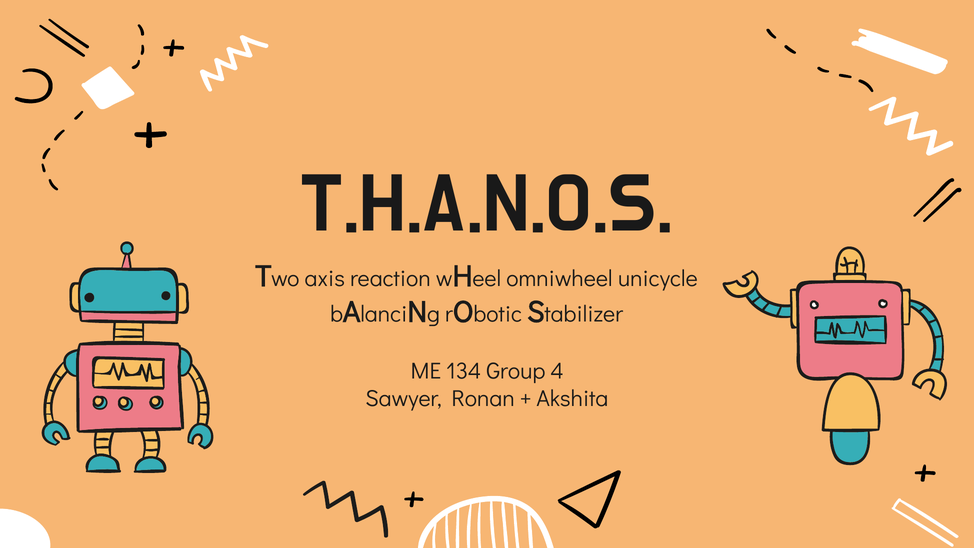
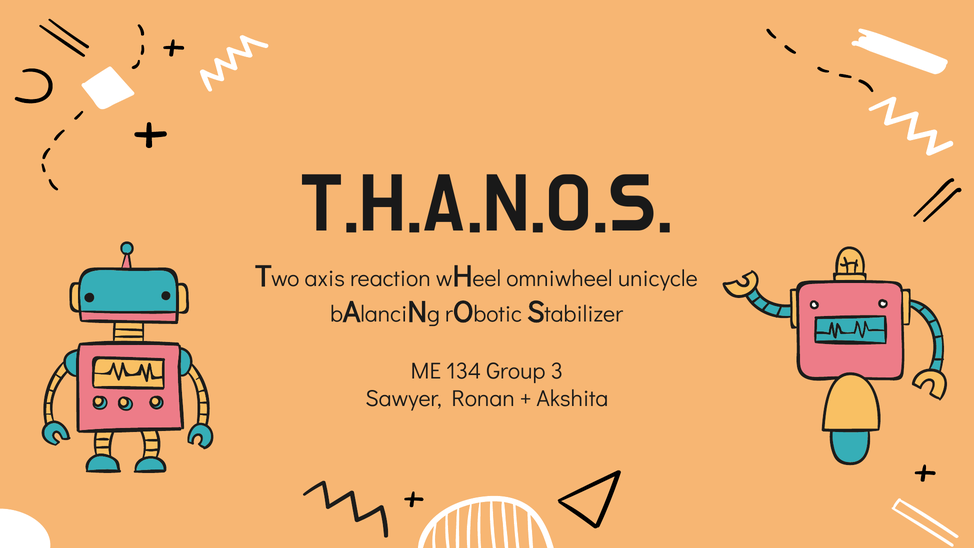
4: 4 -> 3
